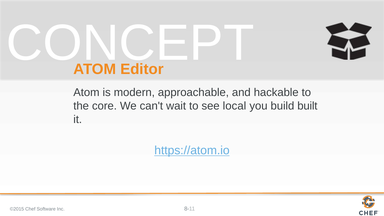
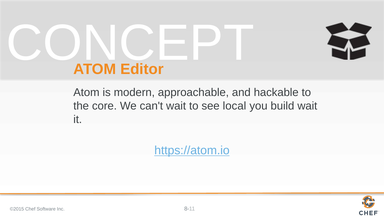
build built: built -> wait
